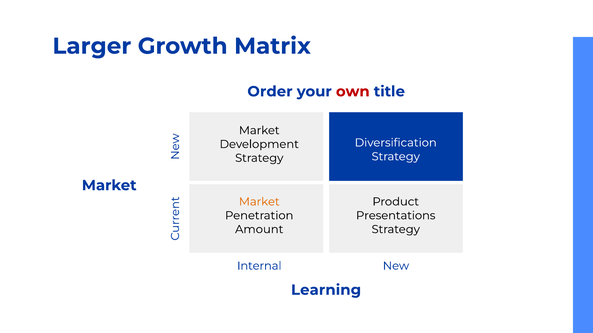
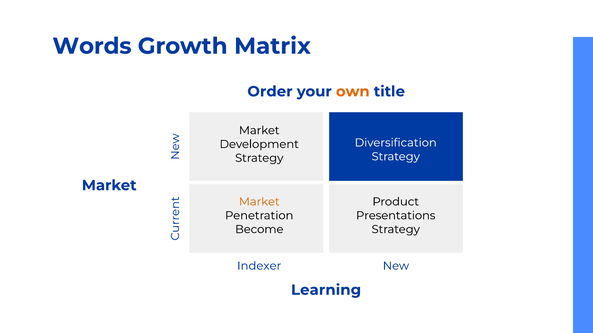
Larger: Larger -> Words
own colour: red -> orange
Amount: Amount -> Become
Internal: Internal -> Indexer
